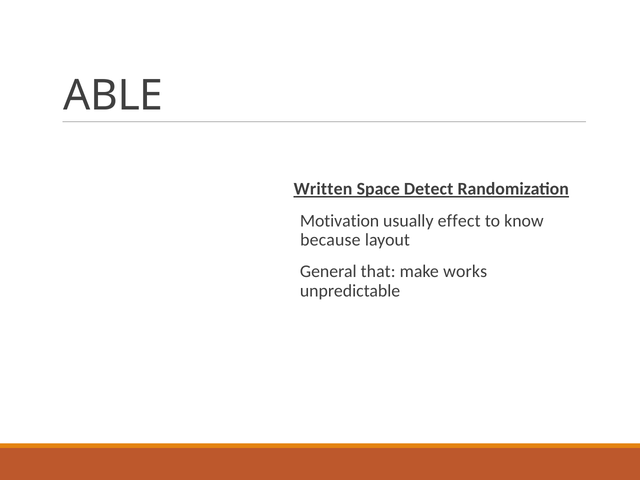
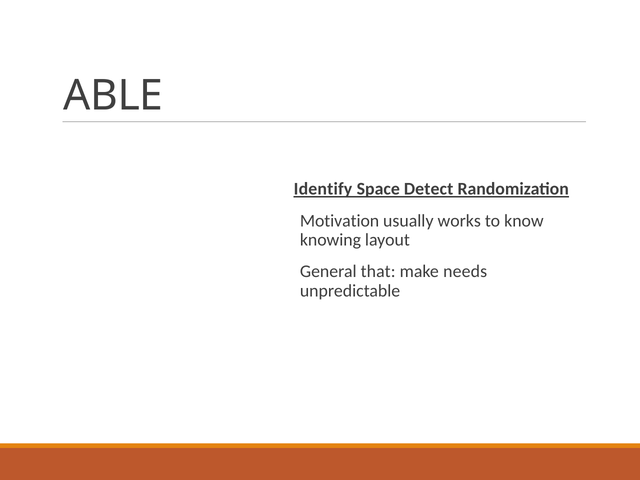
Written: Written -> Identify
effect: effect -> works
because: because -> knowing
works: works -> needs
